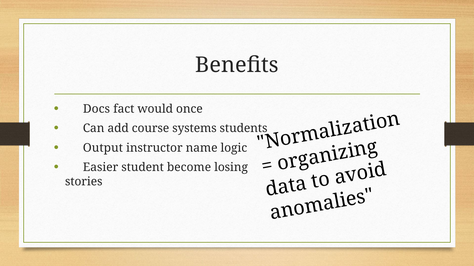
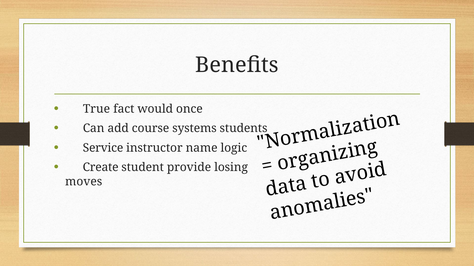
Docs: Docs -> True
Output: Output -> Service
Easier: Easier -> Create
become: become -> provide
stories: stories -> moves
